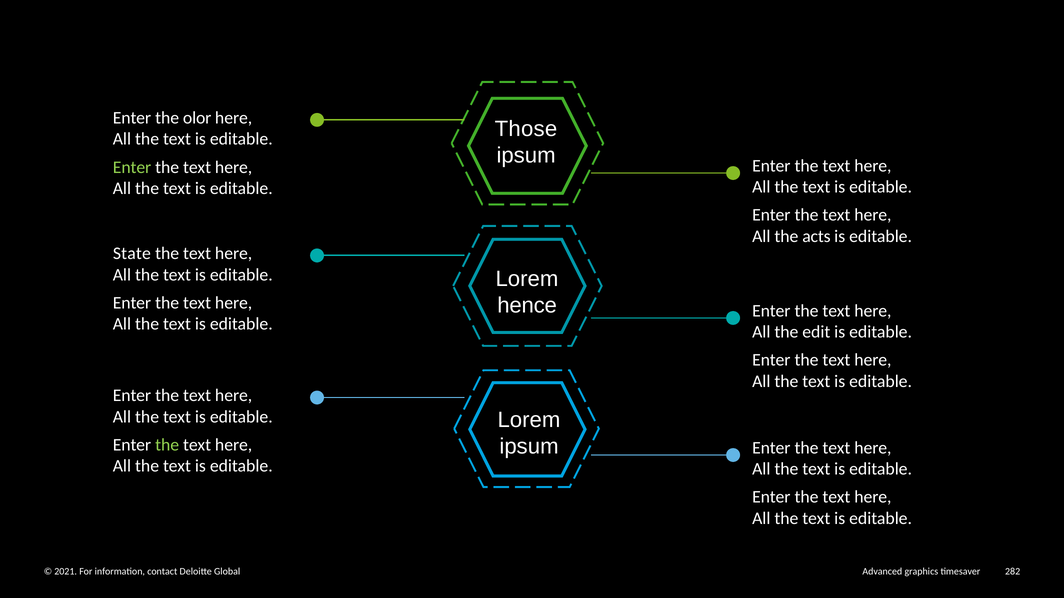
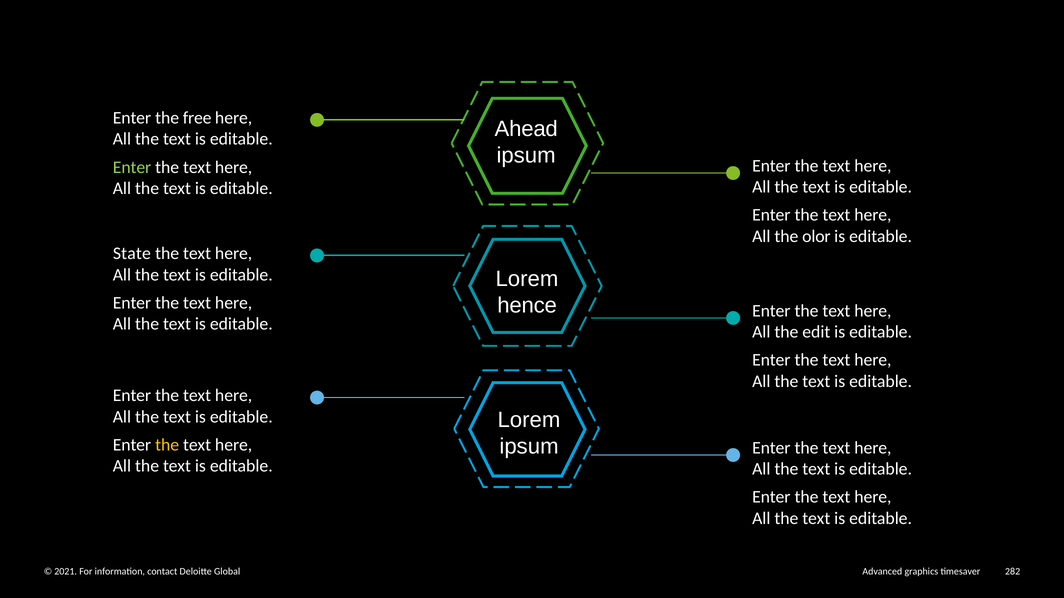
olor: olor -> free
Those: Those -> Ahead
acts: acts -> olor
the at (167, 445) colour: light green -> yellow
